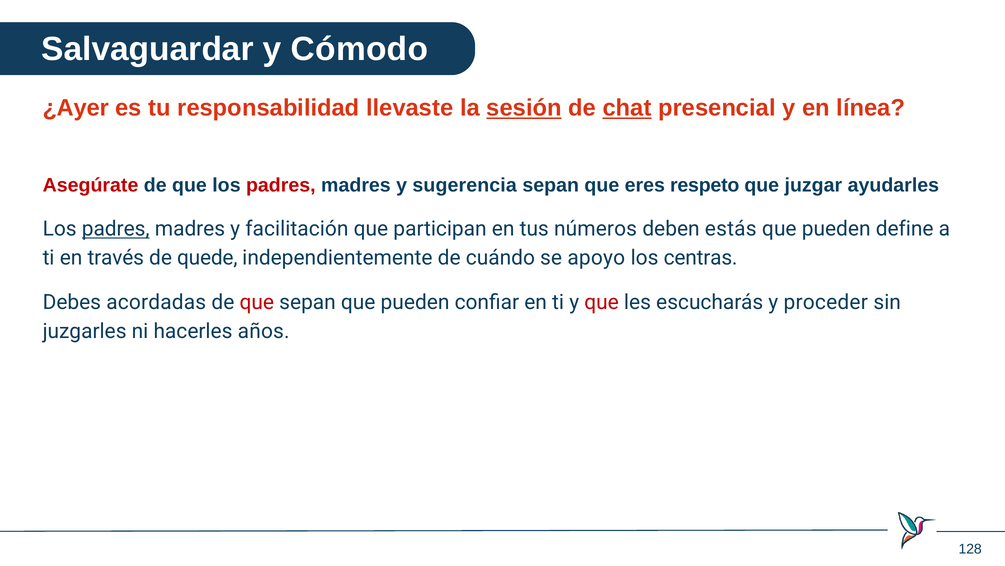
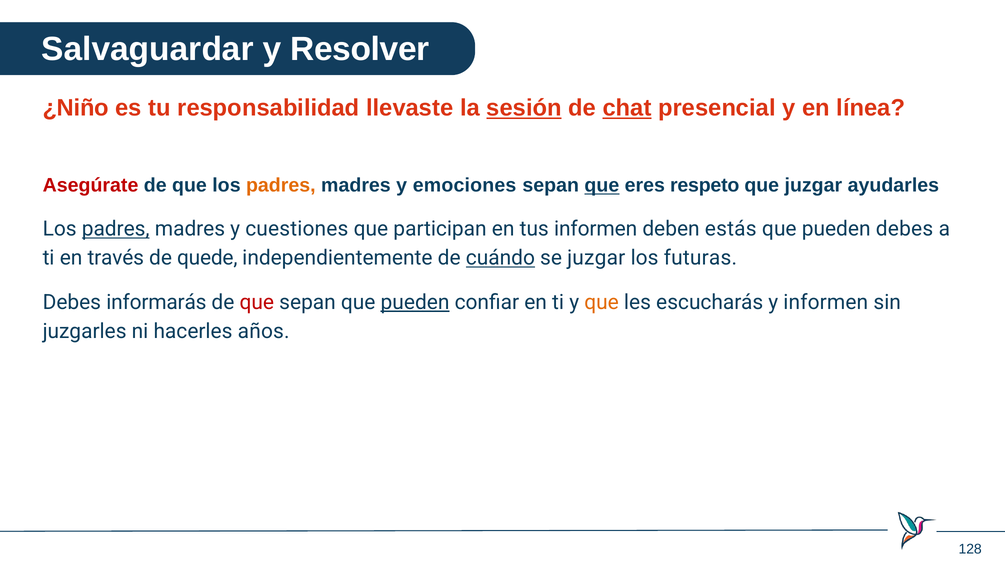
Cómodo: Cómodo -> Resolver
¿Ayer: ¿Ayer -> ¿Niño
padres at (281, 185) colour: red -> orange
sugerencia: sugerencia -> emociones
que at (602, 185) underline: none -> present
facilitación: facilitación -> cuestiones
tus números: números -> informen
pueden define: define -> debes
cuándo underline: none -> present
se apoyo: apoyo -> juzgar
centras: centras -> futuras
acordadas: acordadas -> informarás
pueden at (415, 302) underline: none -> present
que at (602, 302) colour: red -> orange
y proceder: proceder -> informen
